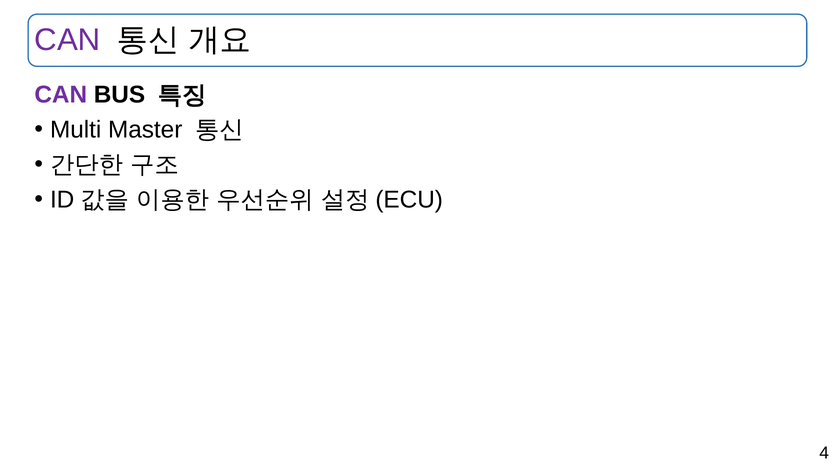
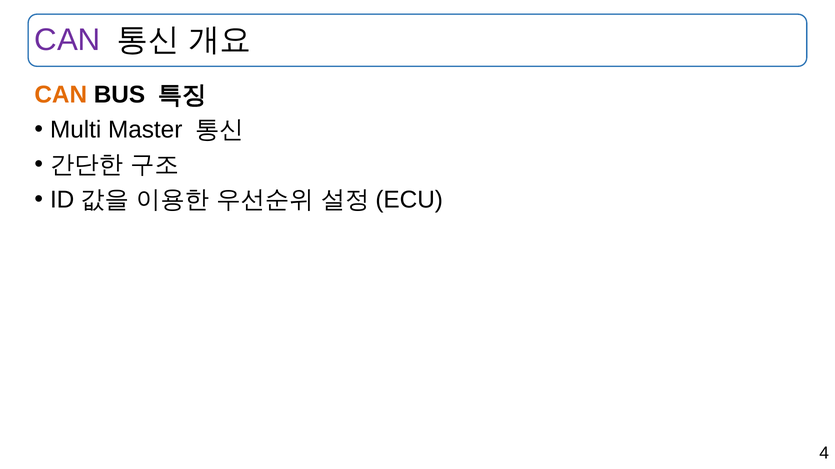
CAN at (61, 95) colour: purple -> orange
